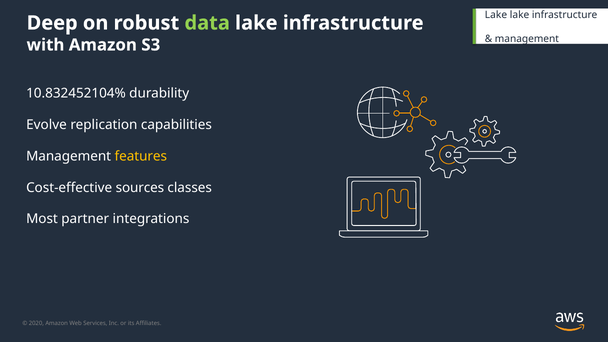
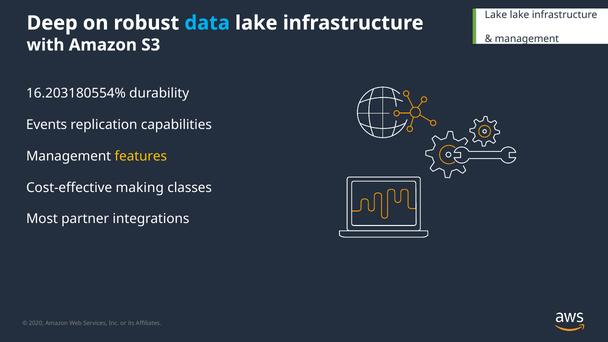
data colour: light green -> light blue
10.832452104%: 10.832452104% -> 16.203180554%
Evolve: Evolve -> Events
sources: sources -> making
